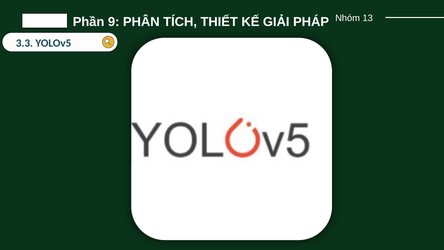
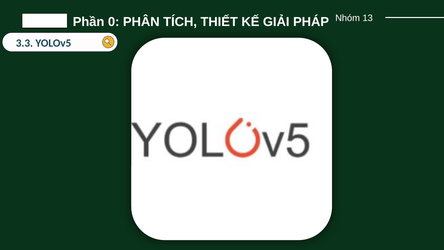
9: 9 -> 0
